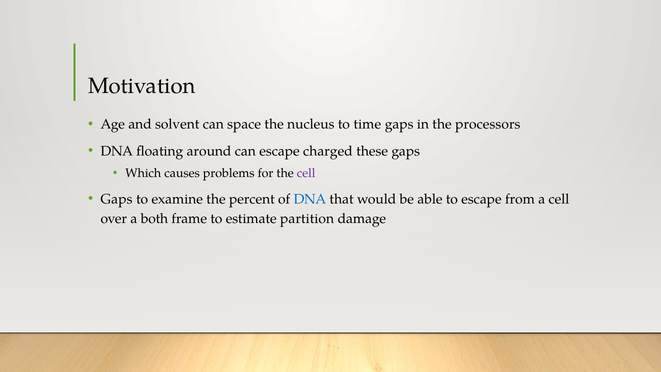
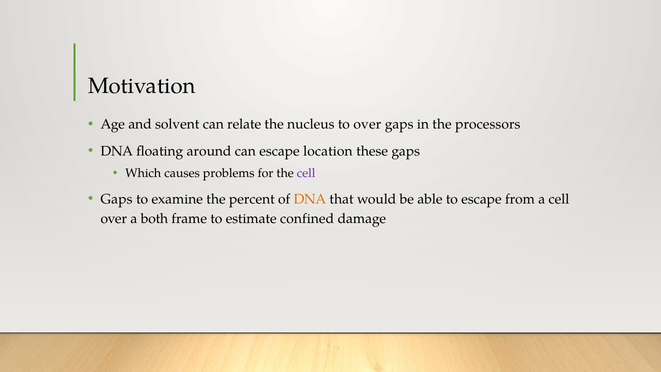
space: space -> relate
to time: time -> over
charged: charged -> location
DNA at (310, 199) colour: blue -> orange
partition: partition -> confined
